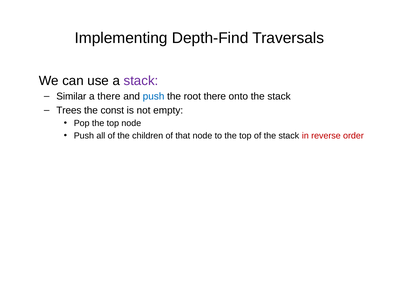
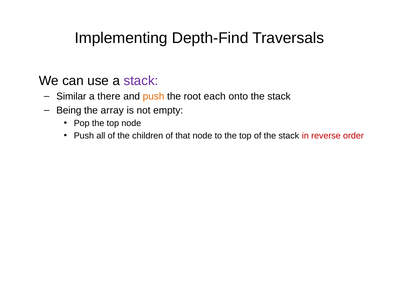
push at (154, 96) colour: blue -> orange
root there: there -> each
Trees: Trees -> Being
const: const -> array
